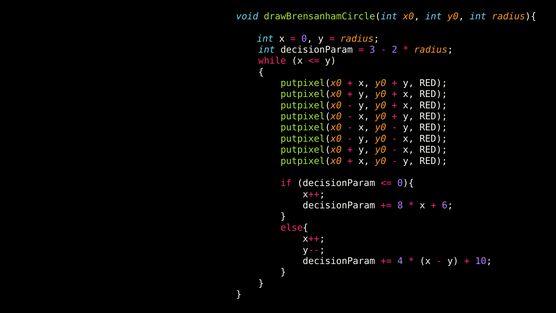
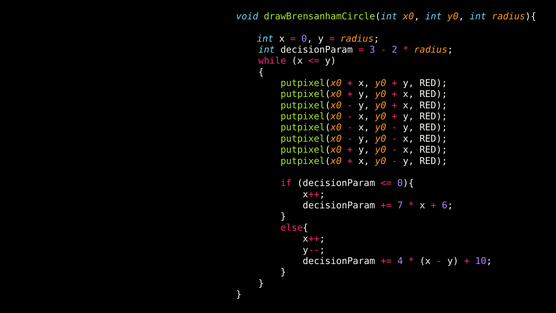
8: 8 -> 7
